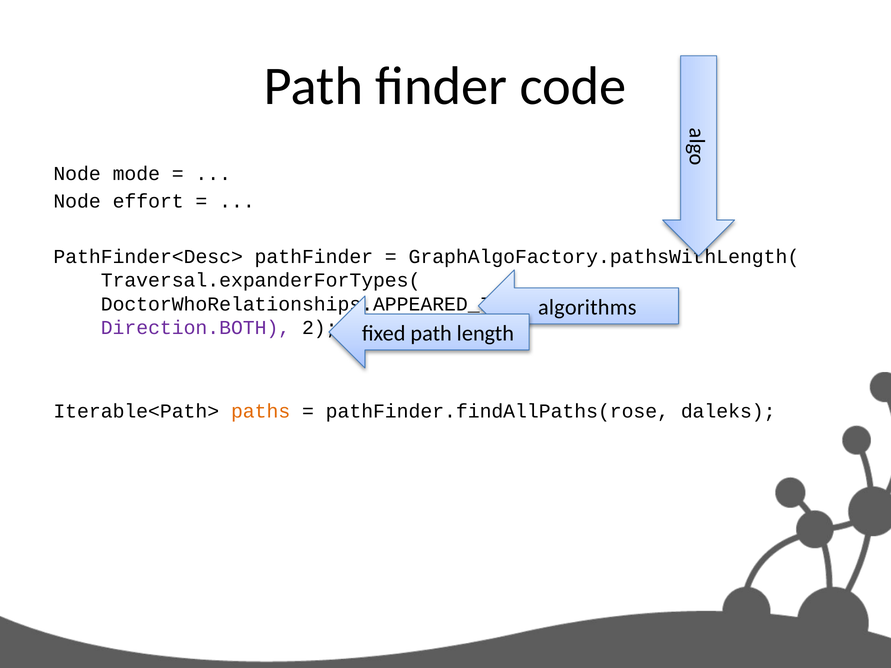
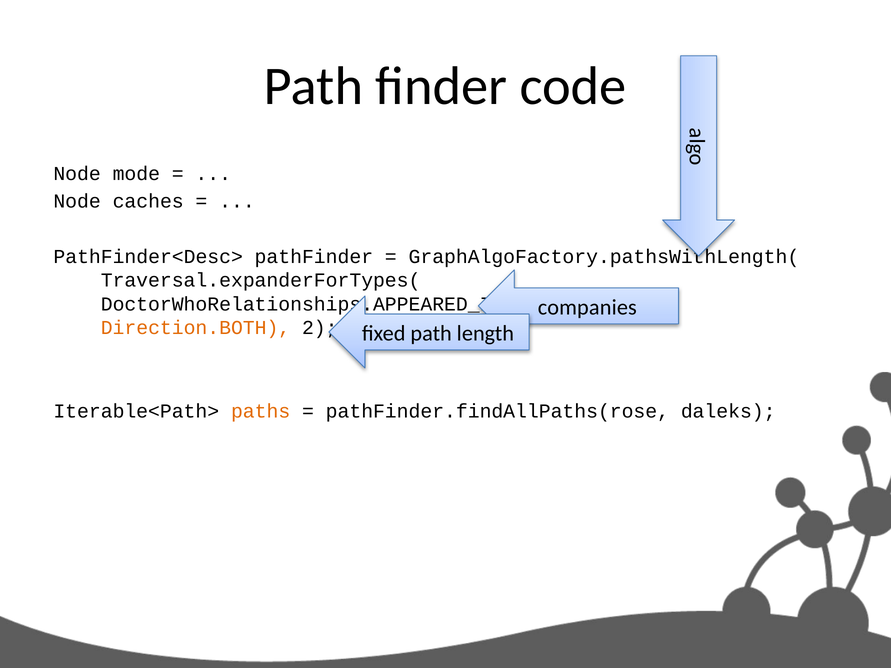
effort: effort -> caches
algorithms: algorithms -> companies
Direction.BOTH colour: purple -> orange
